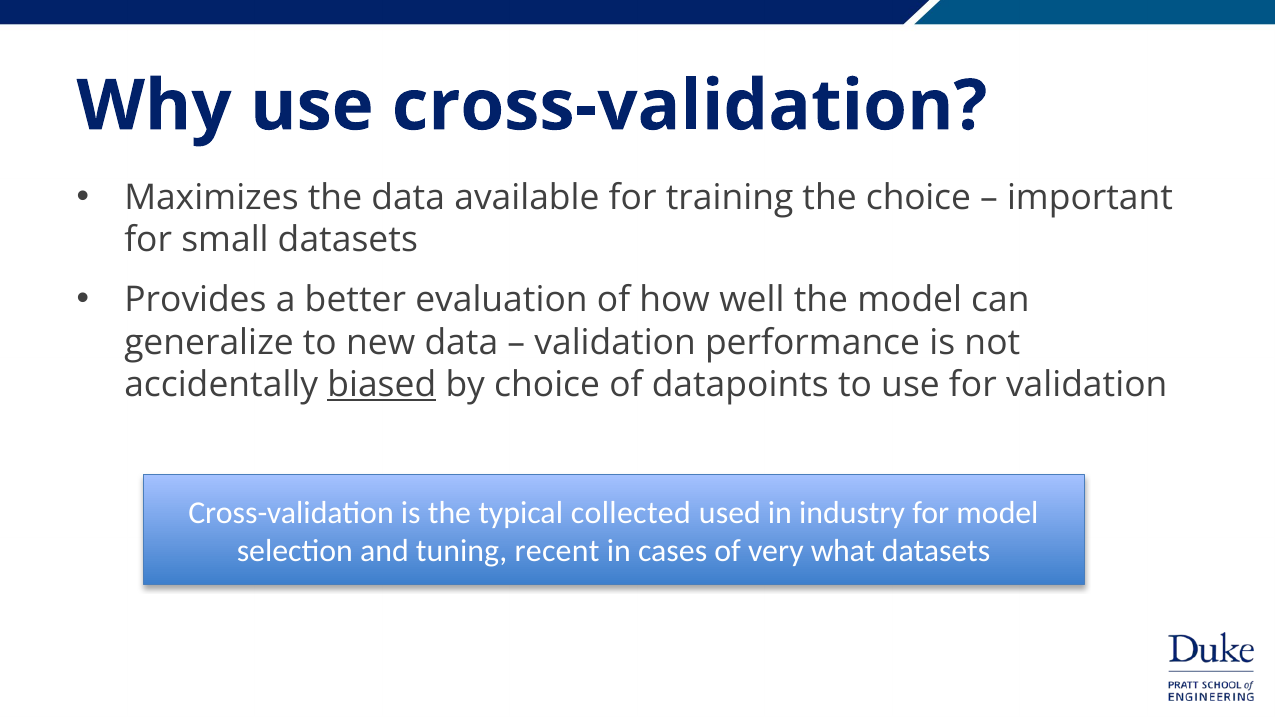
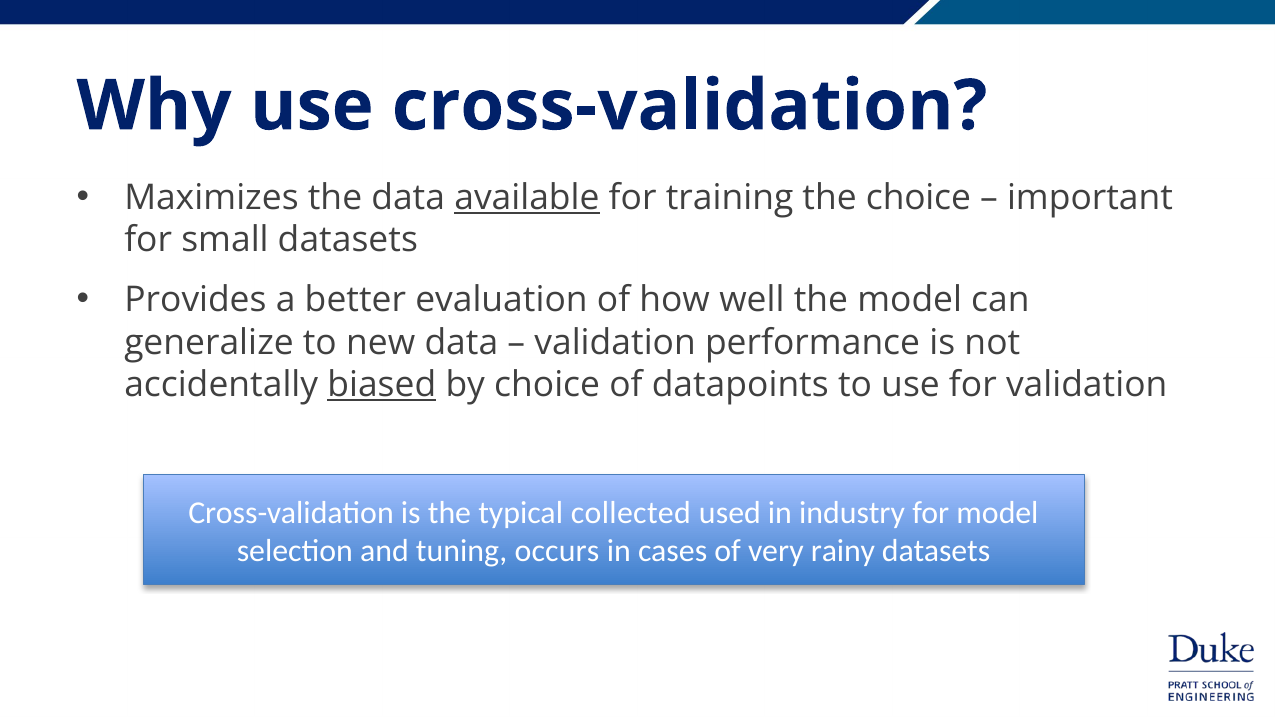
available underline: none -> present
recent: recent -> occurs
what: what -> rainy
